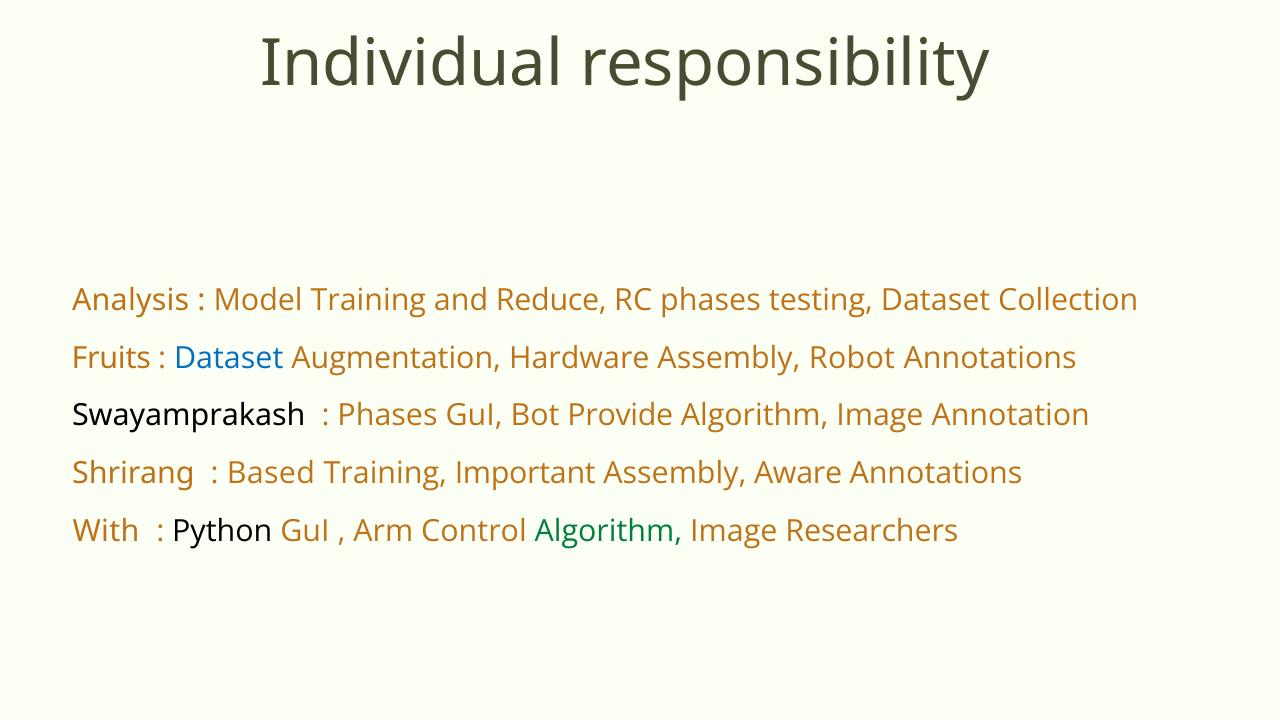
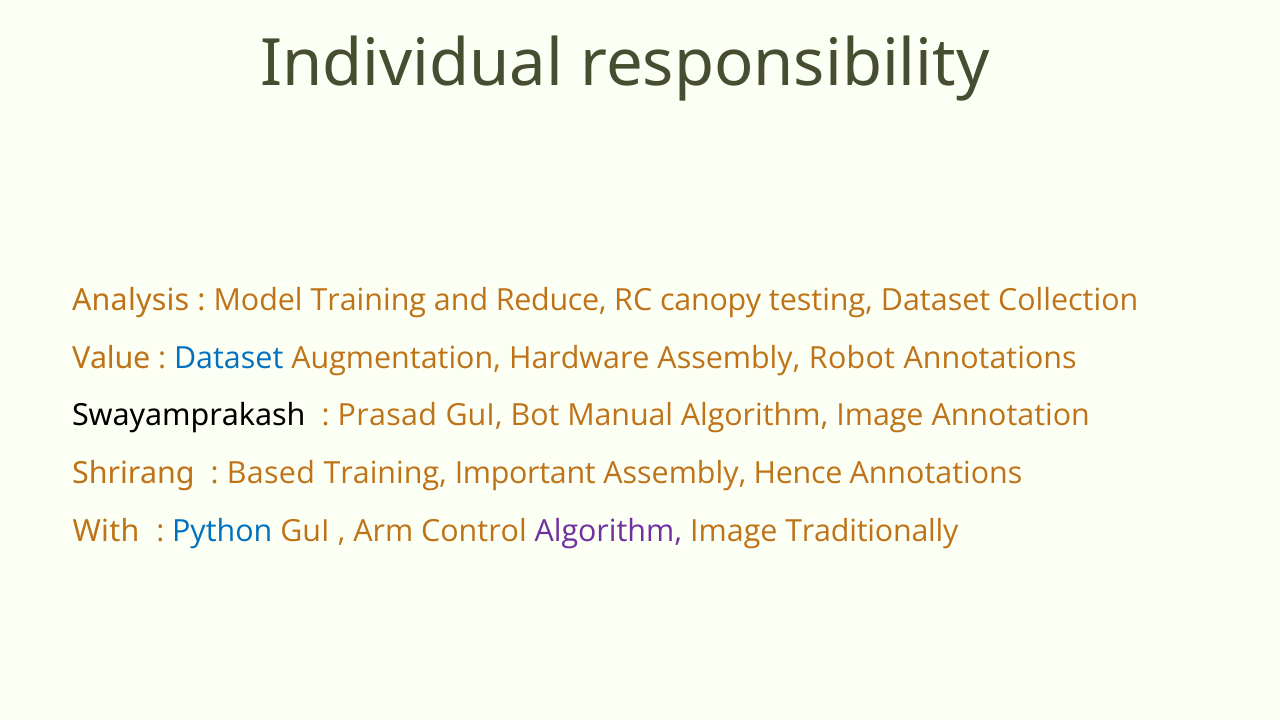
RC phases: phases -> canopy
Fruits: Fruits -> Value
Phases at (388, 416): Phases -> Prasad
Provide: Provide -> Manual
Aware: Aware -> Hence
Python colour: black -> blue
Algorithm at (608, 531) colour: green -> purple
Researchers: Researchers -> Traditionally
